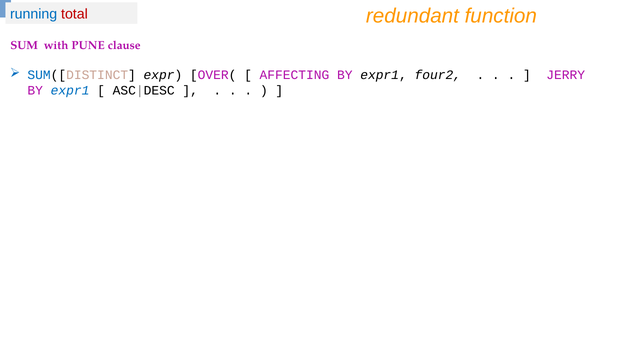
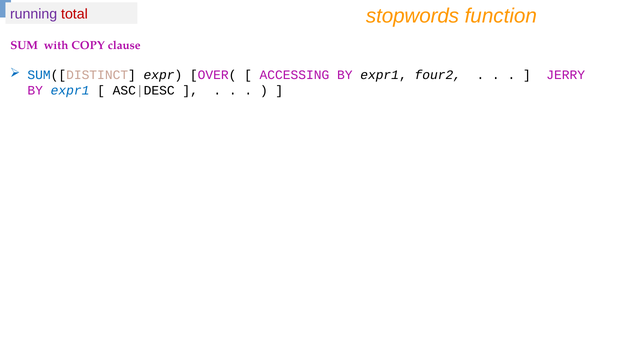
redundant: redundant -> stopwords
running colour: blue -> purple
PUNE: PUNE -> COPY
AFFECTING: AFFECTING -> ACCESSING
